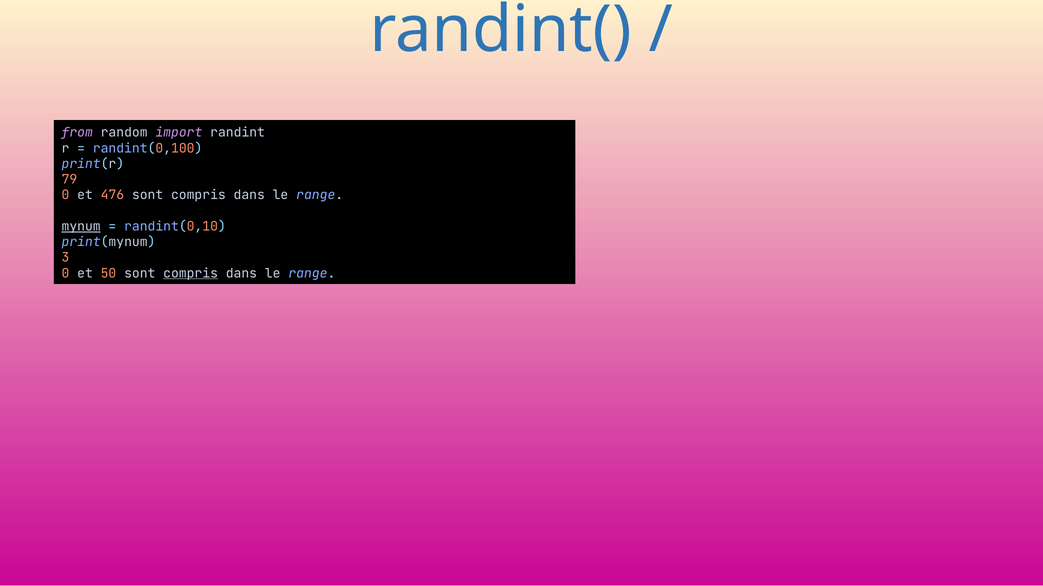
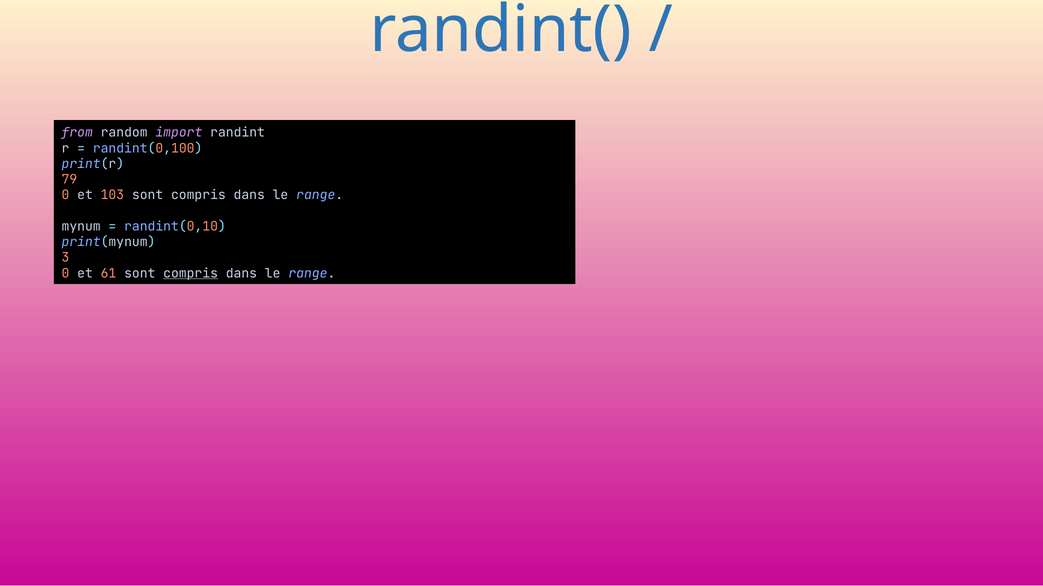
476: 476 -> 103
mynum underline: present -> none
50: 50 -> 61
